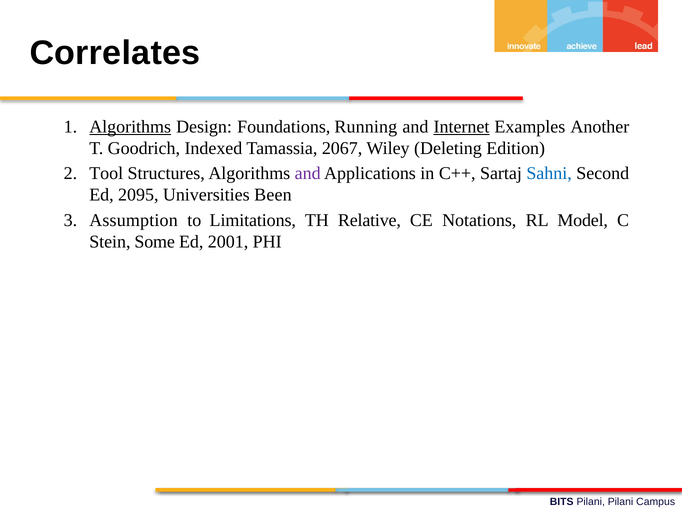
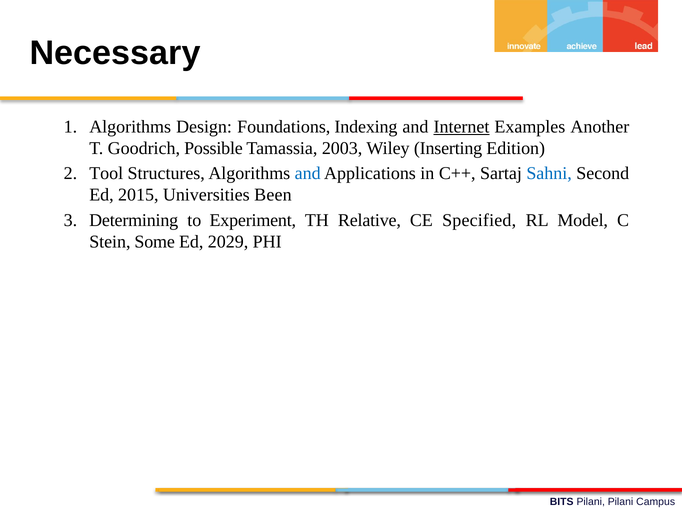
Correlates: Correlates -> Necessary
Algorithms at (130, 127) underline: present -> none
Running: Running -> Indexing
Indexed: Indexed -> Possible
2067: 2067 -> 2003
Deleting: Deleting -> Inserting
and at (308, 174) colour: purple -> blue
2095: 2095 -> 2015
Assumption: Assumption -> Determining
Limitations: Limitations -> Experiment
Notations: Notations -> Specified
2001: 2001 -> 2029
